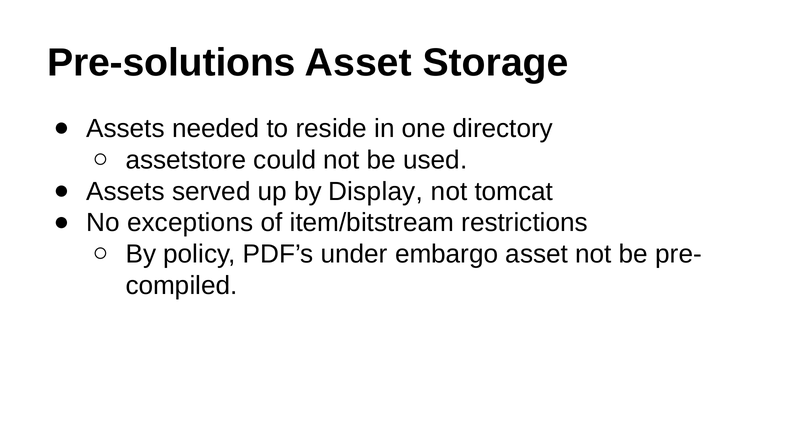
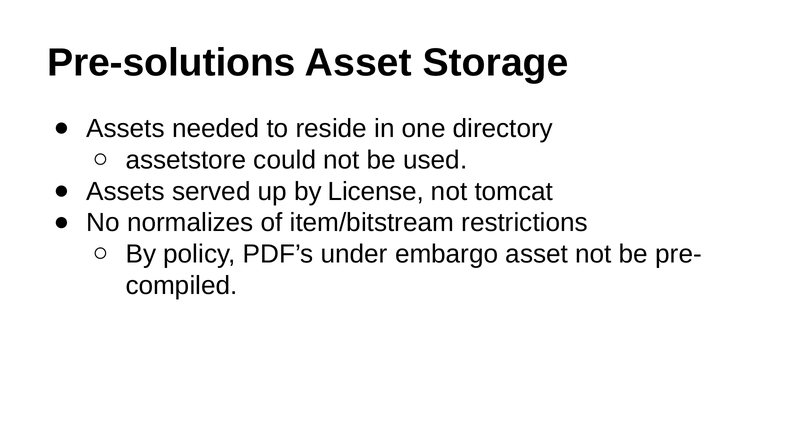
Display: Display -> License
exceptions: exceptions -> normalizes
